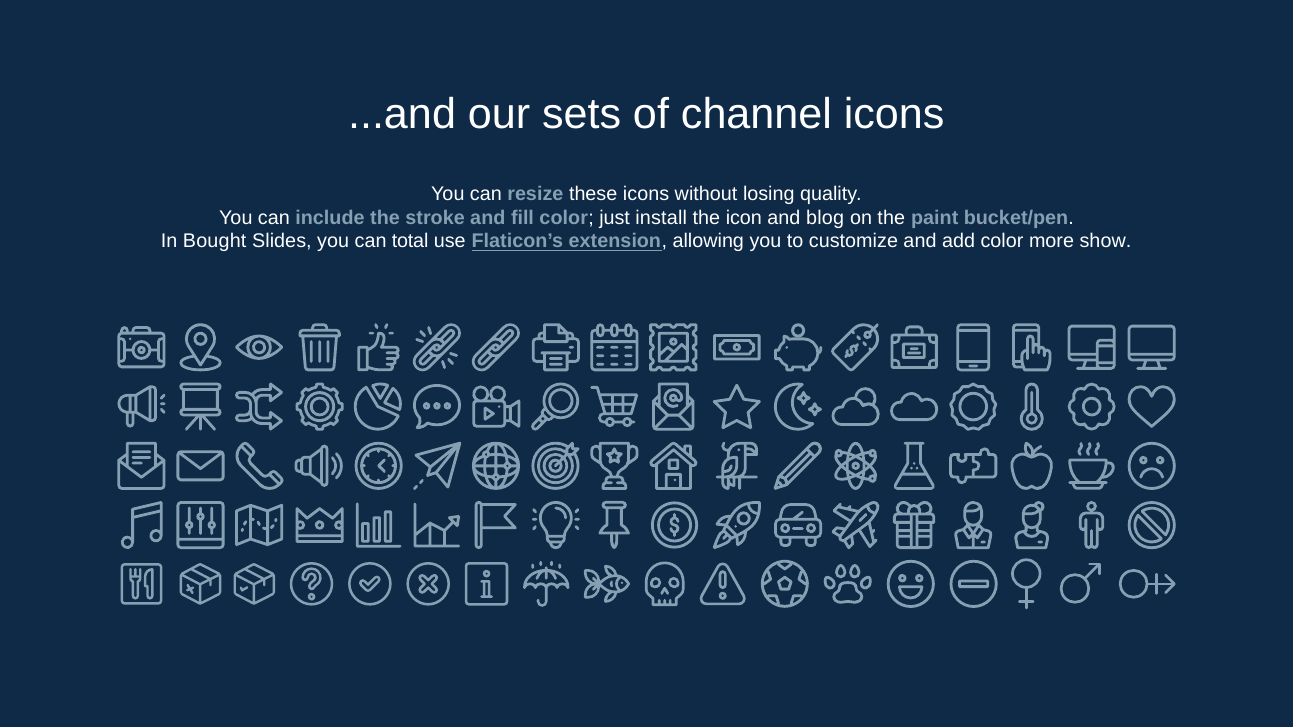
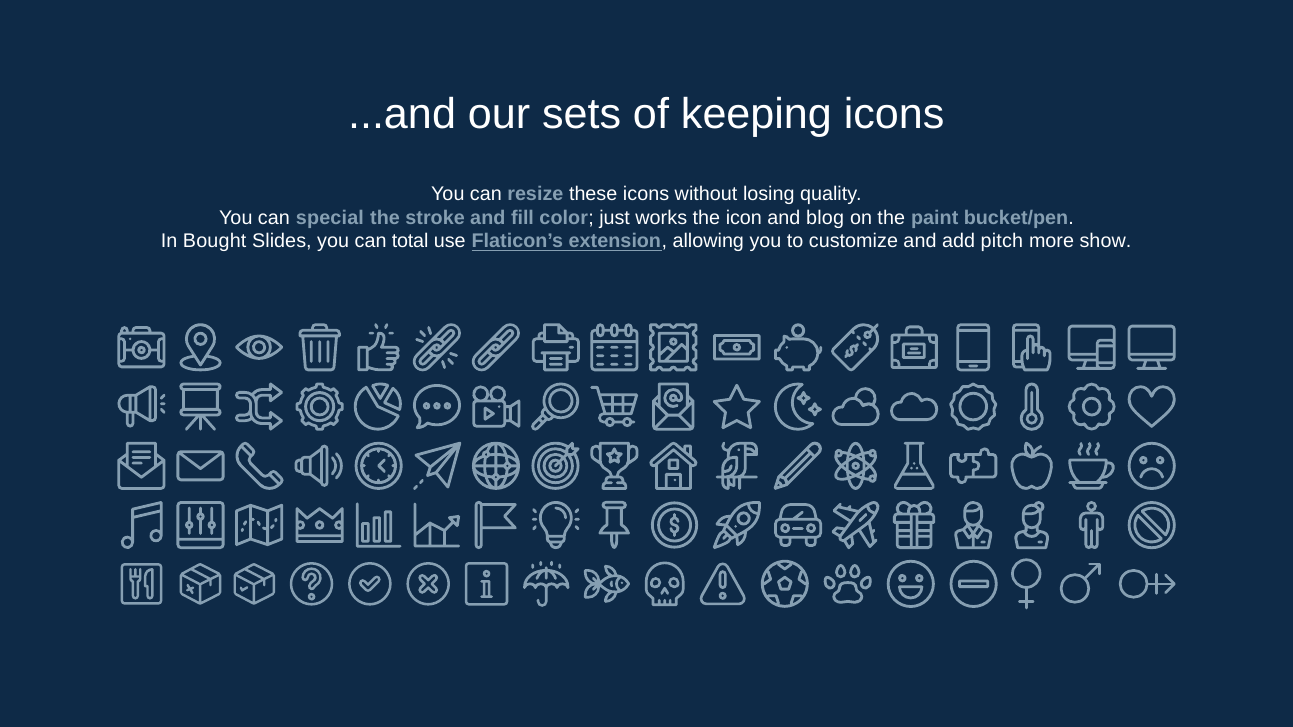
channel: channel -> keeping
include: include -> special
install: install -> works
add color: color -> pitch
